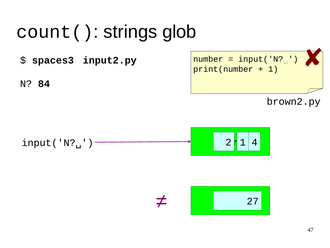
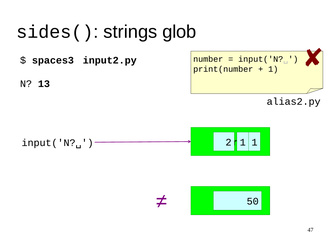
count(: count( -> sides(
84: 84 -> 13
brown2.py: brown2.py -> alias2.py
4 at (255, 142): 4 -> 1
27: 27 -> 50
